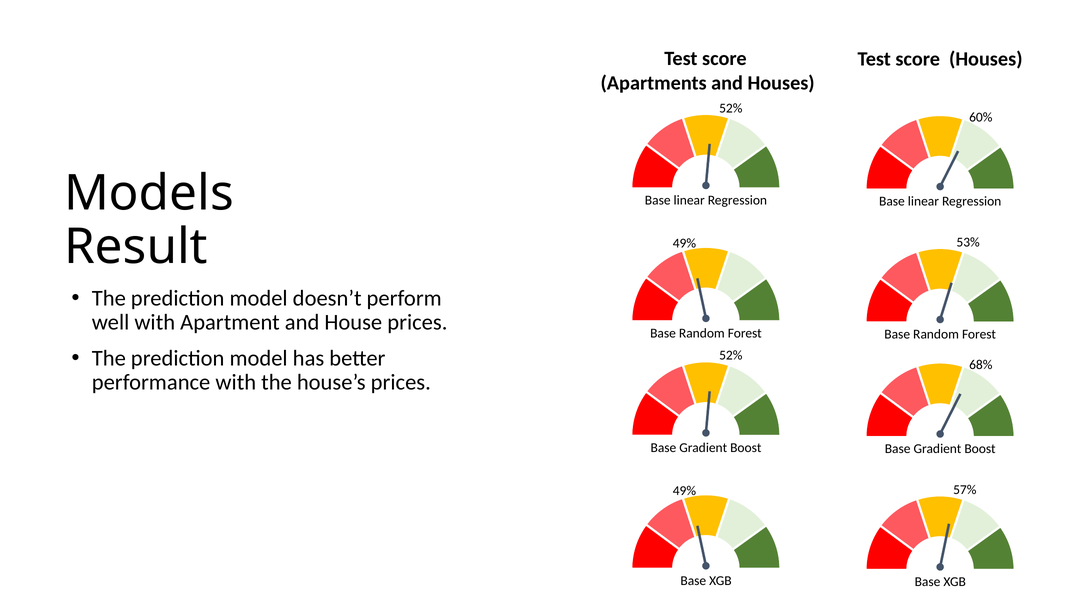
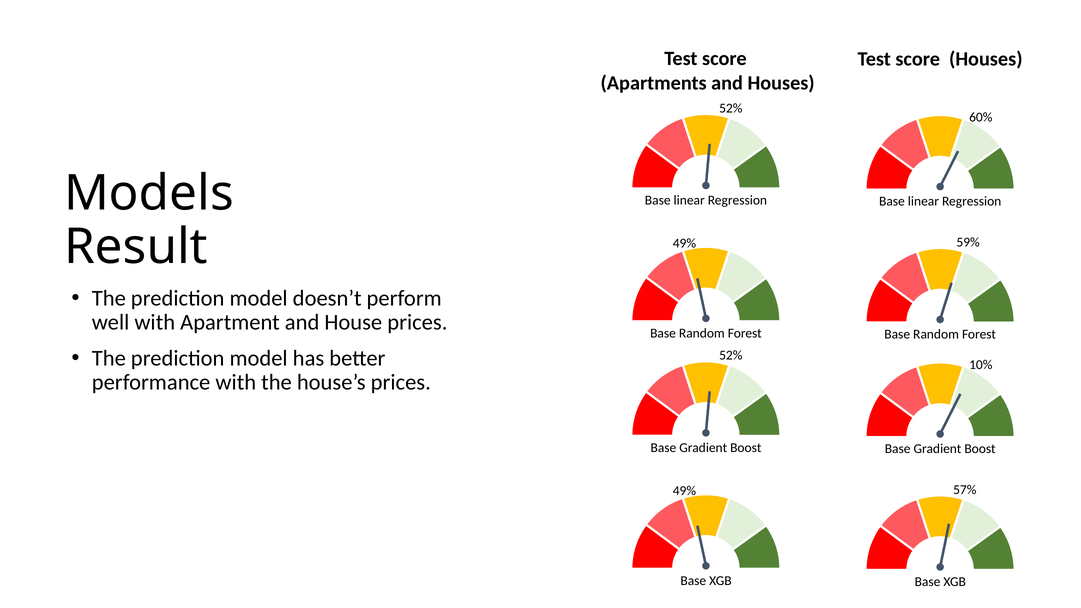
53%: 53% -> 59%
68%: 68% -> 10%
